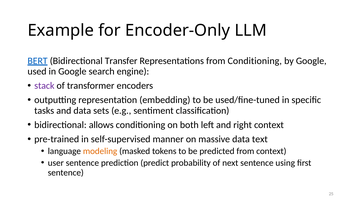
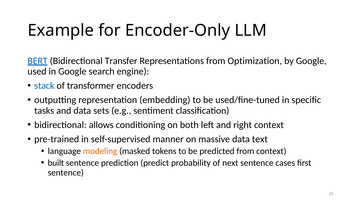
from Conditioning: Conditioning -> Optimization
stack colour: purple -> blue
user: user -> built
using: using -> cases
